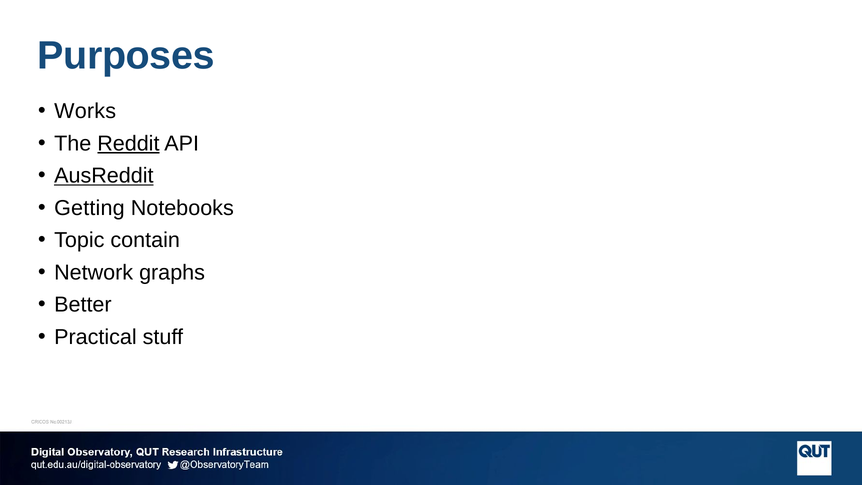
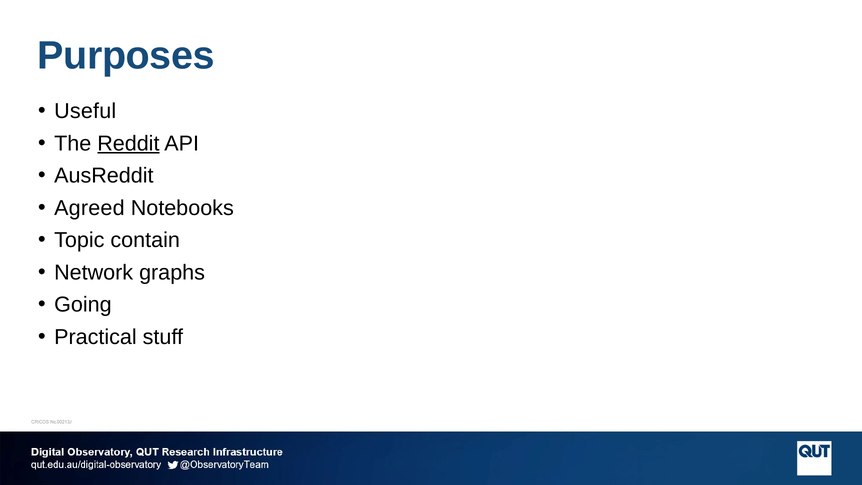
Works: Works -> Useful
AusReddit underline: present -> none
Getting: Getting -> Agreed
Better: Better -> Going
